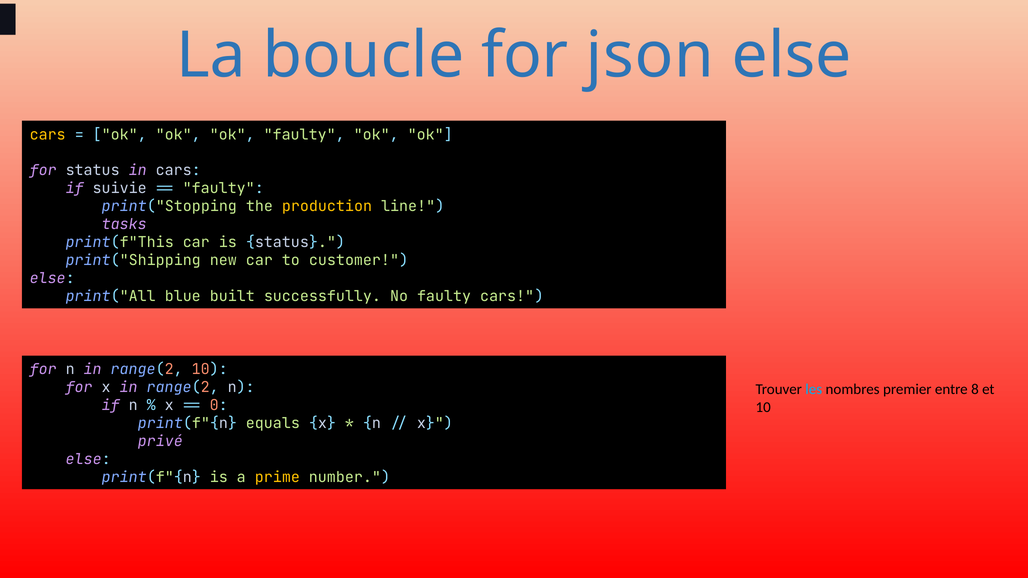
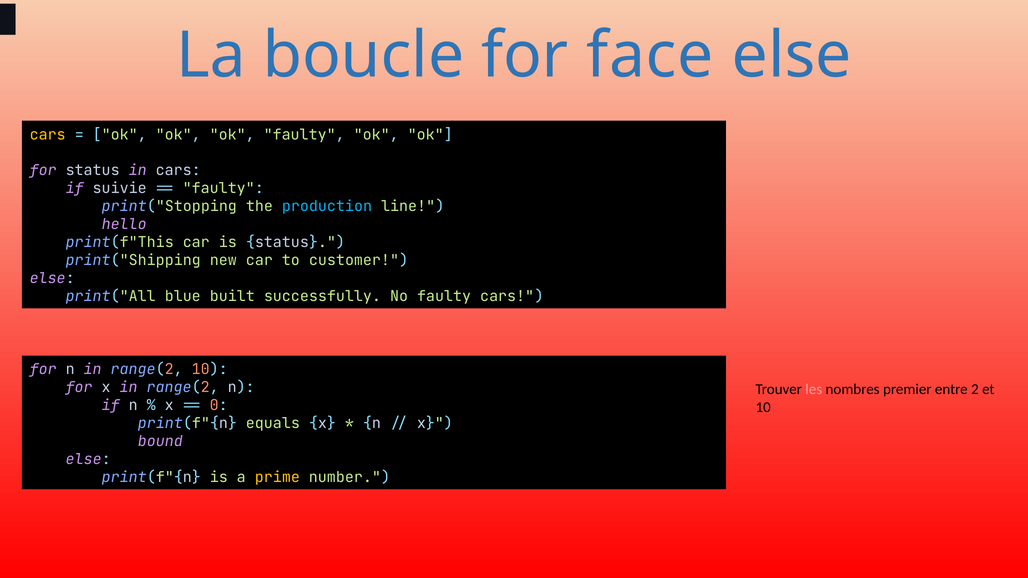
json: json -> face
production colour: yellow -> light blue
tasks: tasks -> hello
les colour: light blue -> pink
8: 8 -> 2
privé: privé -> bound
